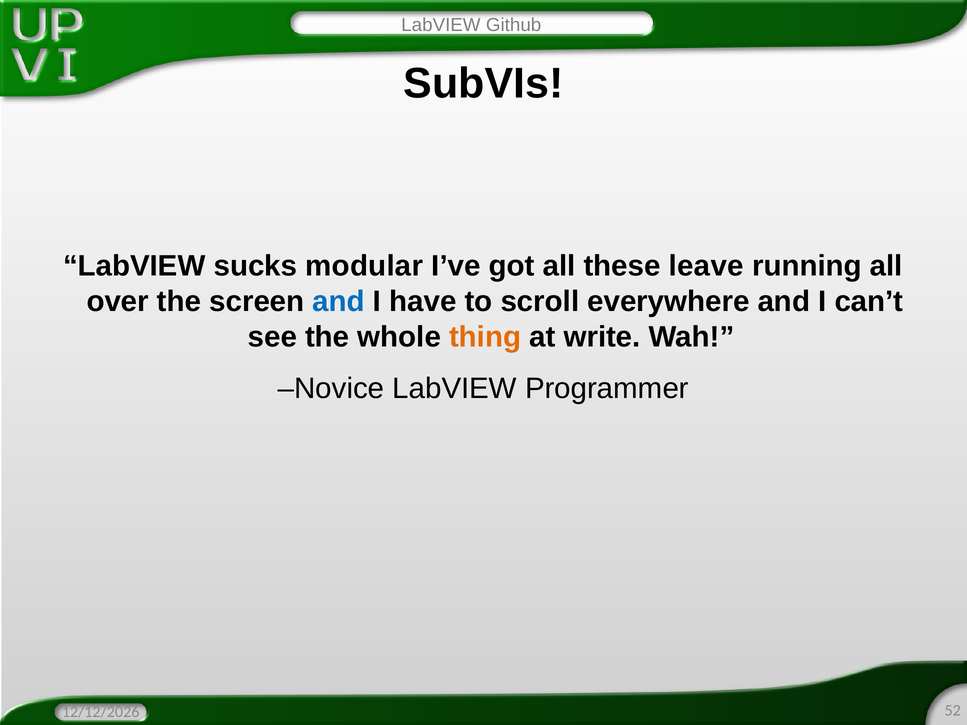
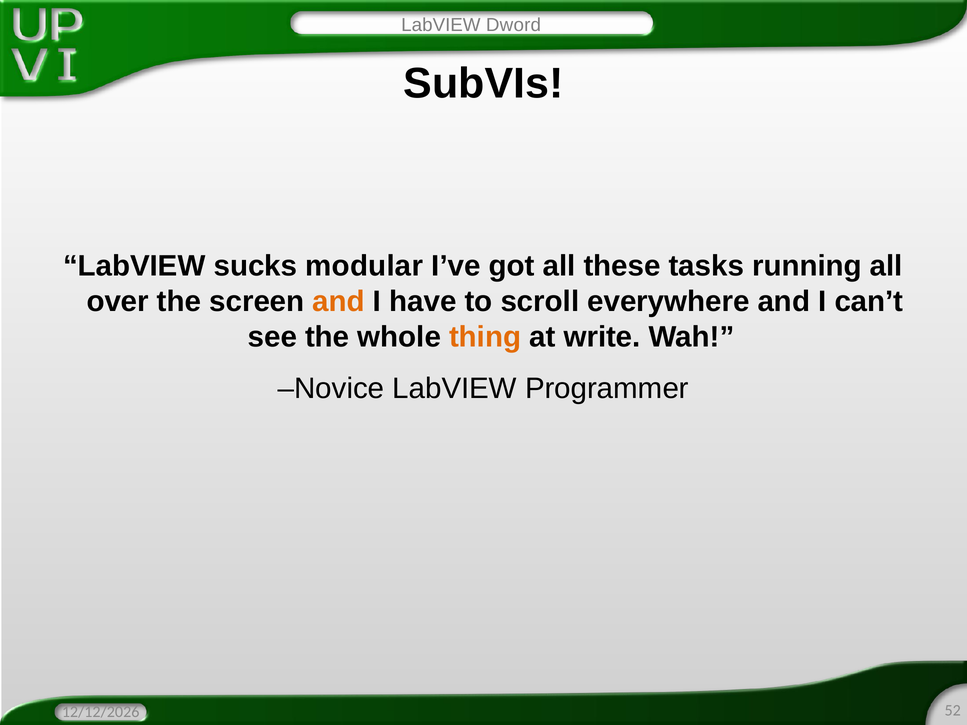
Github: Github -> Dword
leave: leave -> tasks
and at (339, 302) colour: blue -> orange
